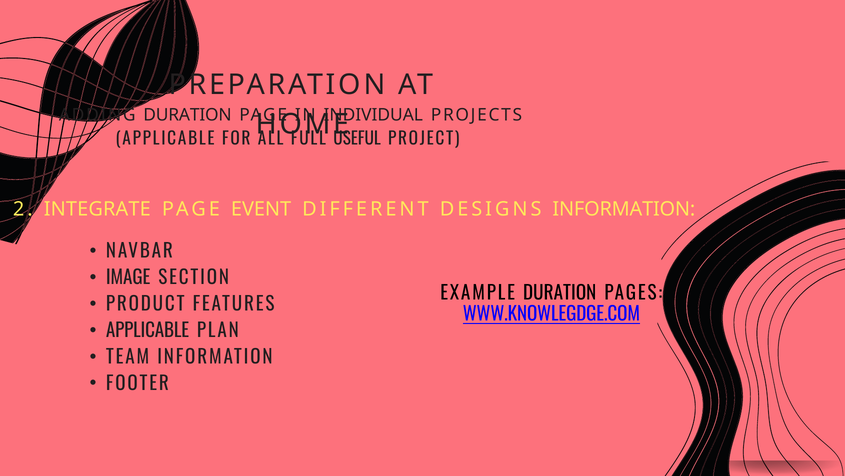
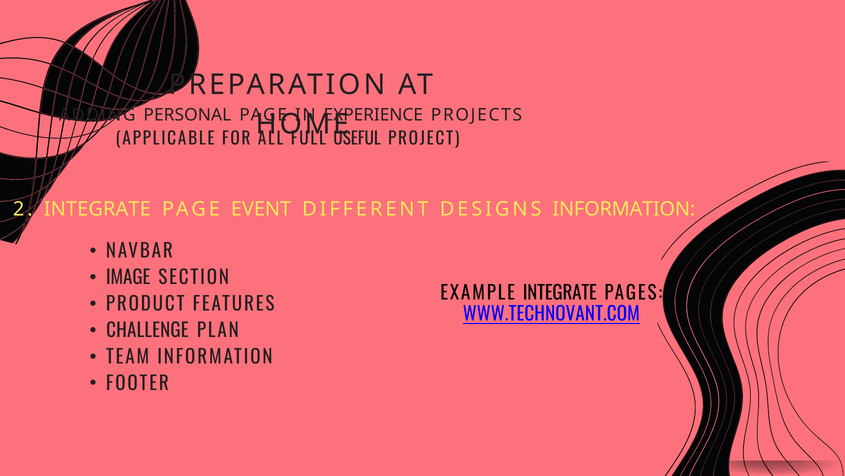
ADDING DURATION: DURATION -> PERSONAL
INDIVIDUAL: INDIVIDUAL -> EXPERIENCE
EXAMPLE DURATION: DURATION -> INTEGRATE
WWW.KNOWLEGDGE.COM: WWW.KNOWLEGDGE.COM -> WWW.TECHNOVANT.COM
APPLICABLE at (148, 330): APPLICABLE -> CHALLENGE
